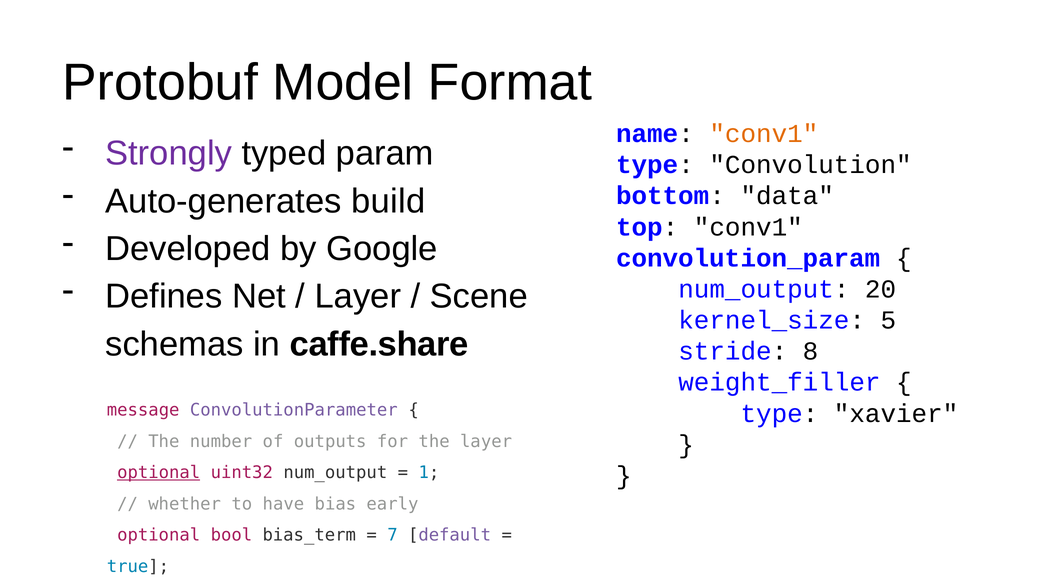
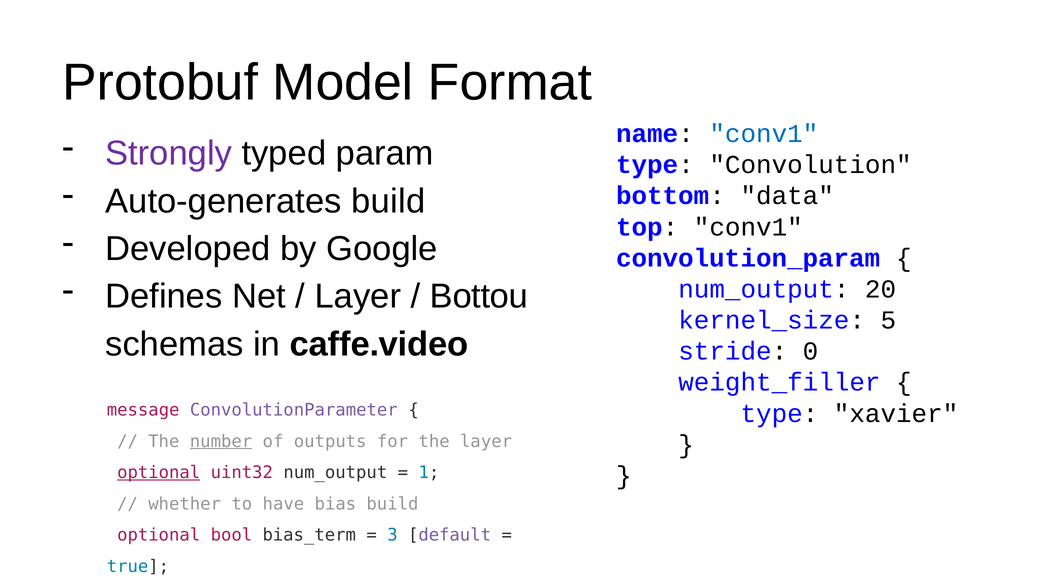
conv1 at (764, 134) colour: orange -> blue
Scene: Scene -> Bottou
caffe.share: caffe.share -> caffe.video
8: 8 -> 0
number underline: none -> present
bias early: early -> build
7: 7 -> 3
